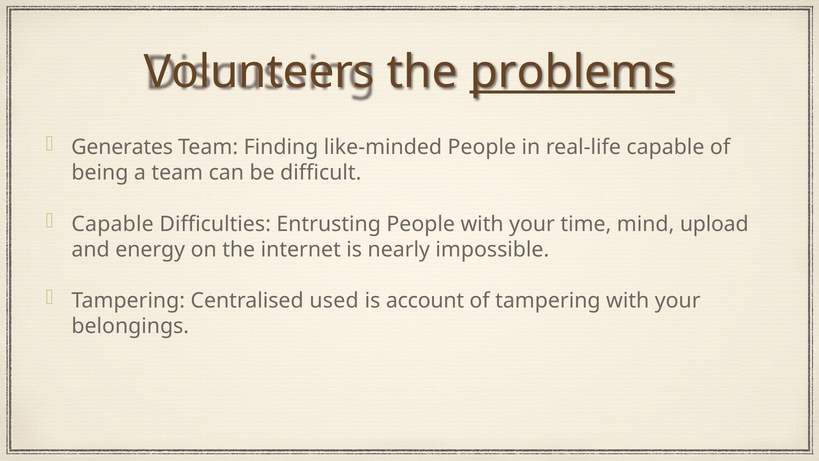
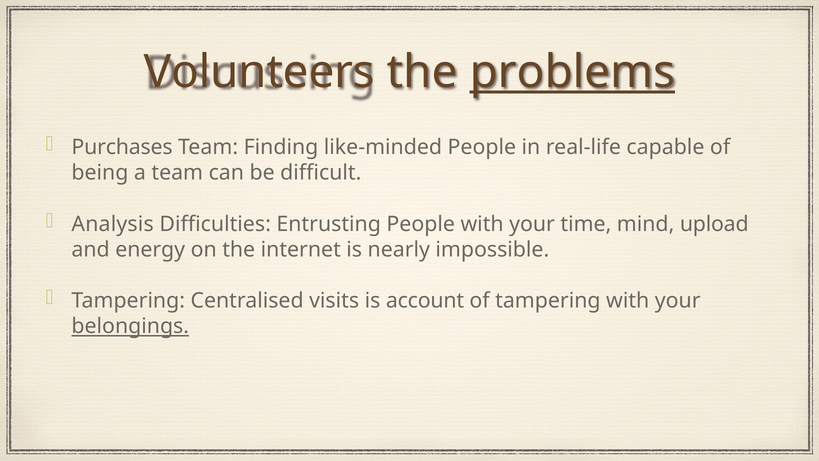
Generates: Generates -> Purchases
Capable at (113, 224): Capable -> Analysis
used: used -> visits
belongings underline: none -> present
